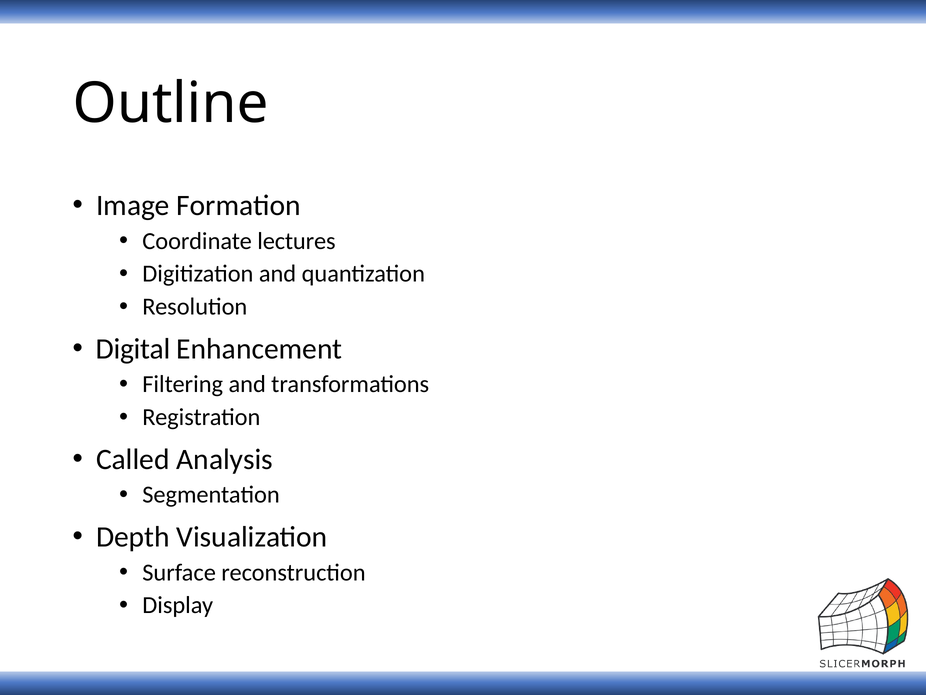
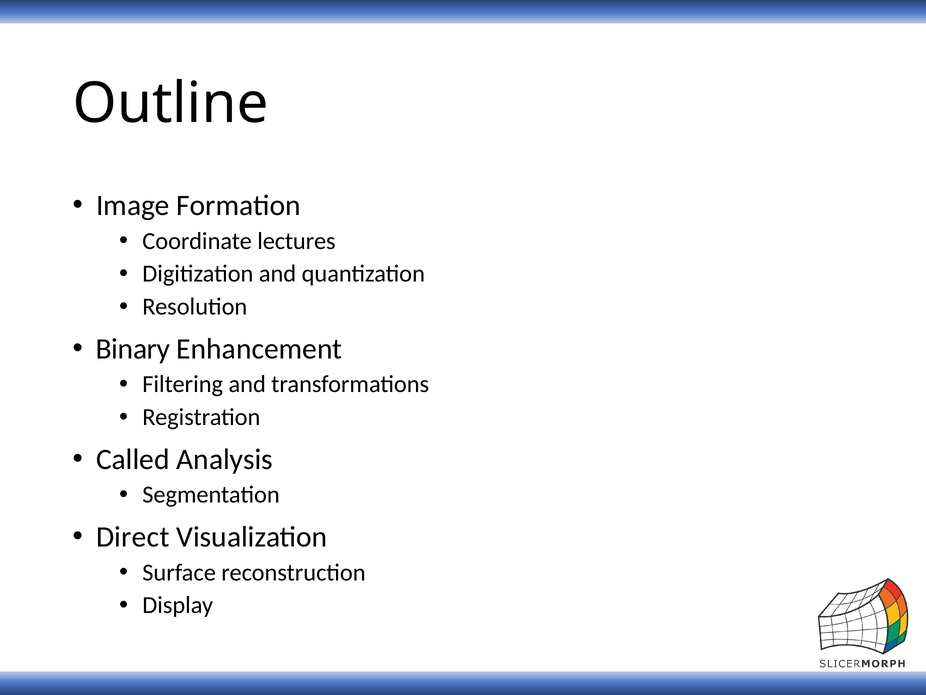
Digital: Digital -> Binary
Depth: Depth -> Direct
